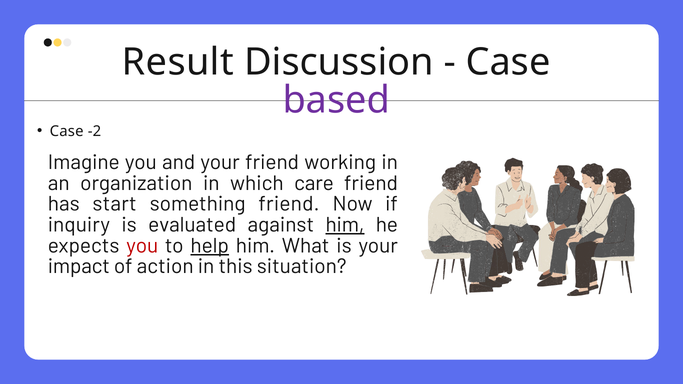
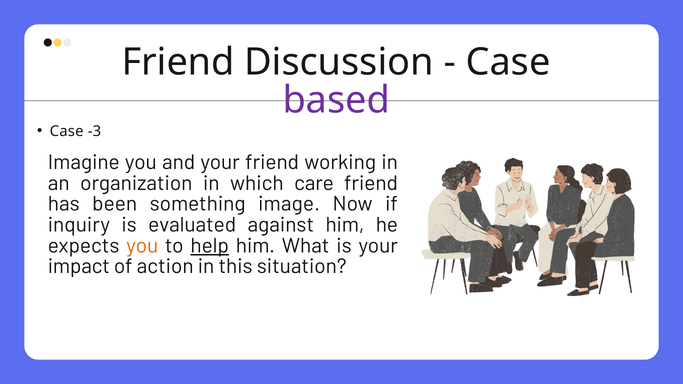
Result at (178, 62): Result -> Friend
-2: -2 -> -3
start: start -> been
something friend: friend -> image
him at (345, 225) underline: present -> none
you at (142, 246) colour: red -> orange
